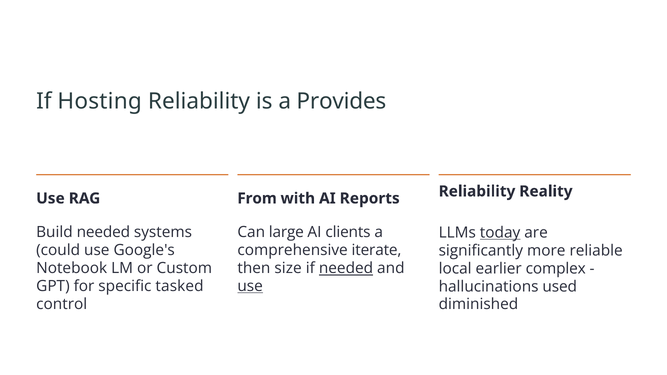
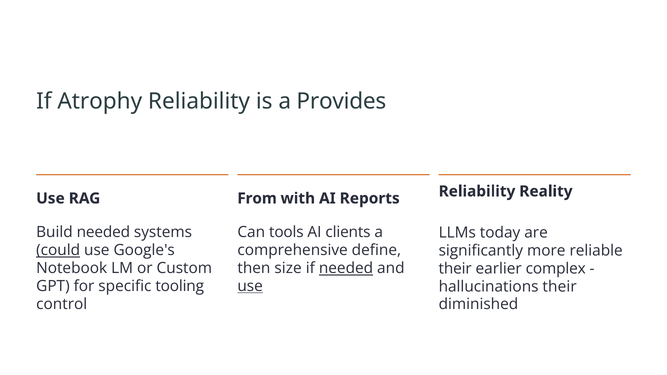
Hosting: Hosting -> Atrophy
large: large -> tools
today underline: present -> none
could underline: none -> present
iterate: iterate -> define
local at (455, 269): local -> their
tasked: tasked -> tooling
hallucinations used: used -> their
